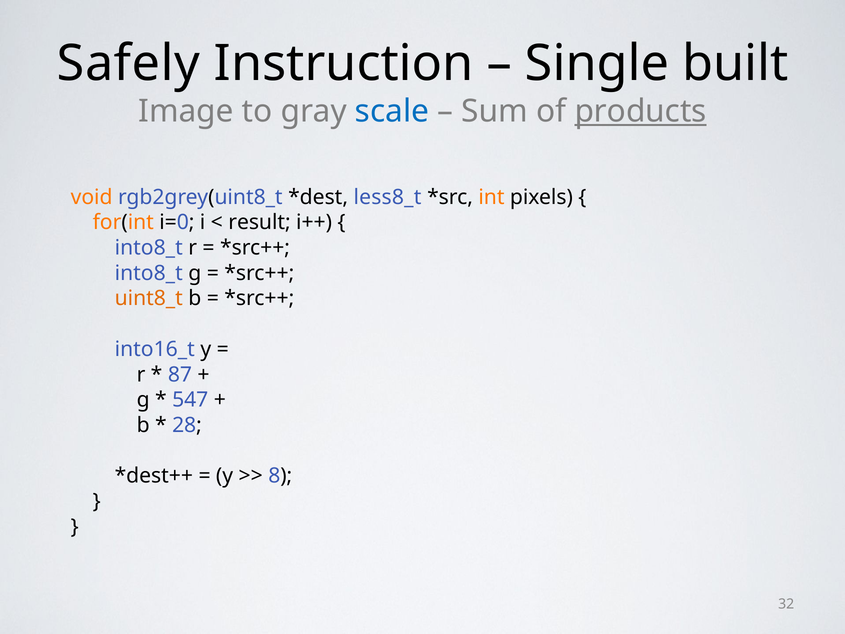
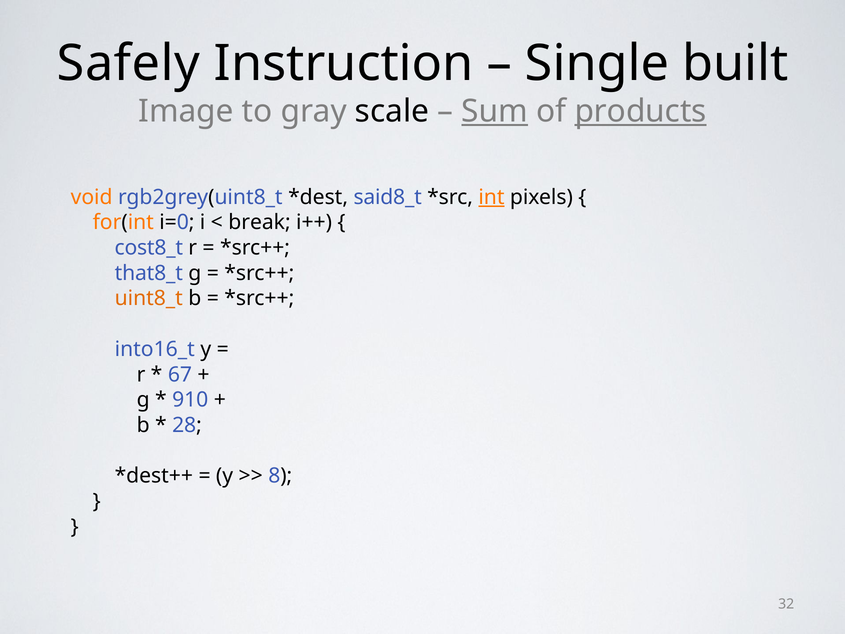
scale colour: blue -> black
Sum underline: none -> present
less8_t: less8_t -> said8_t
int underline: none -> present
result: result -> break
into8_t at (149, 248): into8_t -> cost8_t
into8_t at (149, 273): into8_t -> that8_t
87: 87 -> 67
547: 547 -> 910
